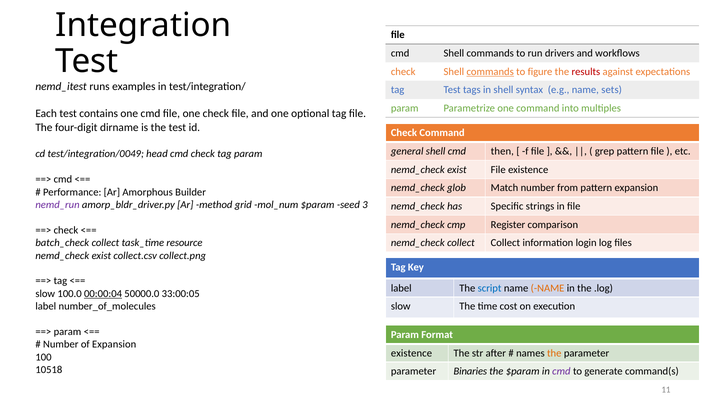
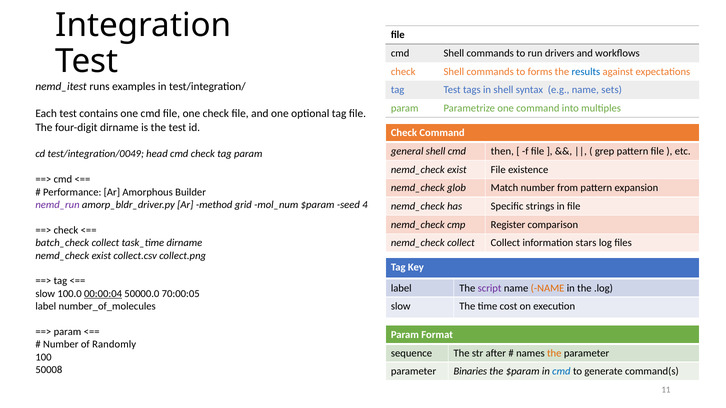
commands at (490, 72) underline: present -> none
figure: figure -> forms
results colour: red -> blue
3: 3 -> 4
task_time resource: resource -> dirname
login: login -> stars
script colour: blue -> purple
33:00:05: 33:00:05 -> 70:00:05
of Expansion: Expansion -> Randomly
existence at (411, 353): existence -> sequence
10518: 10518 -> 50008
cmd at (561, 372) colour: purple -> blue
